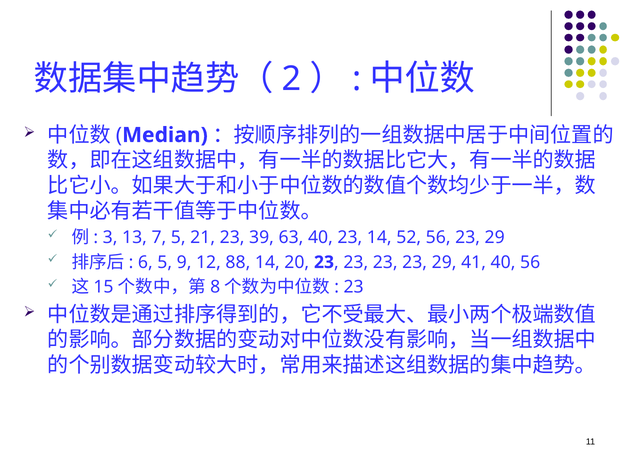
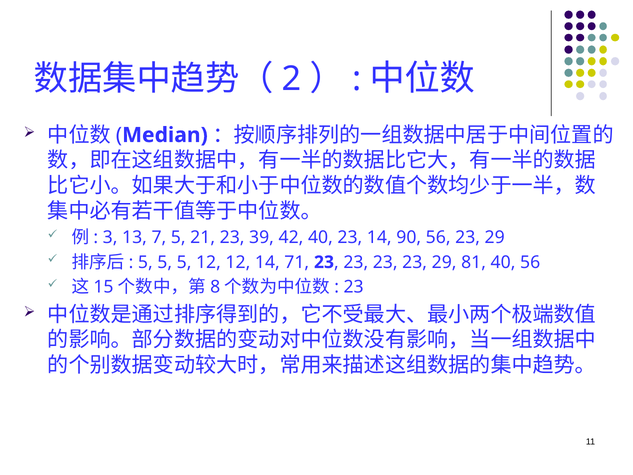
63: 63 -> 42
52: 52 -> 90
6 at (145, 262): 6 -> 5
9 at (184, 262): 9 -> 5
12 88: 88 -> 12
20: 20 -> 71
41: 41 -> 81
